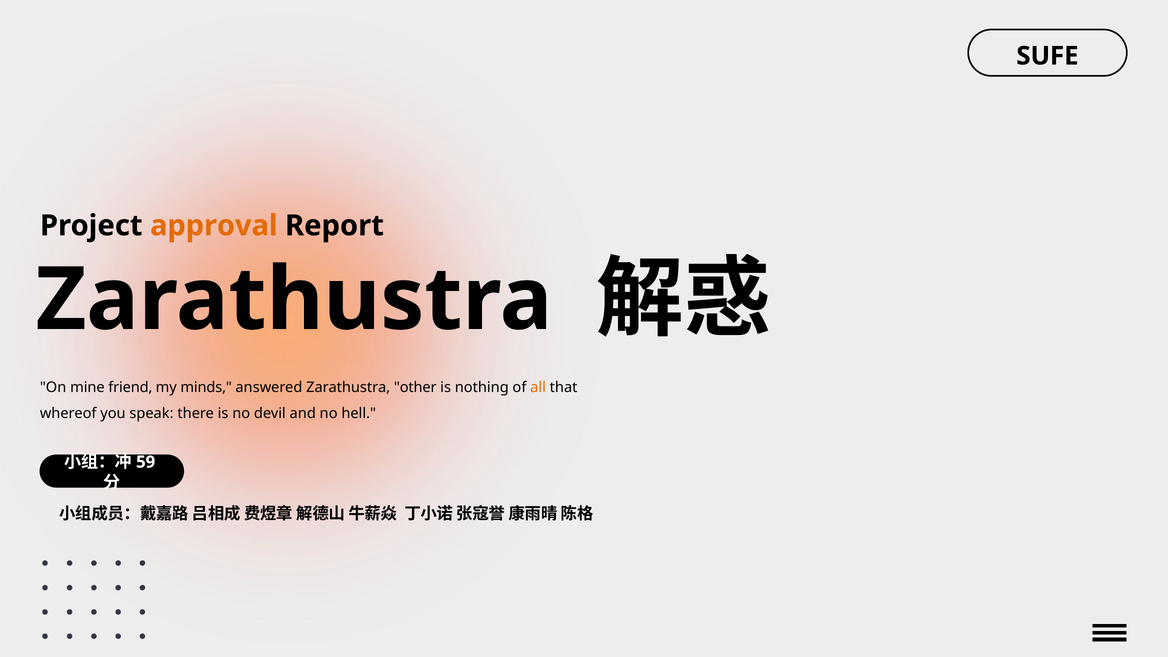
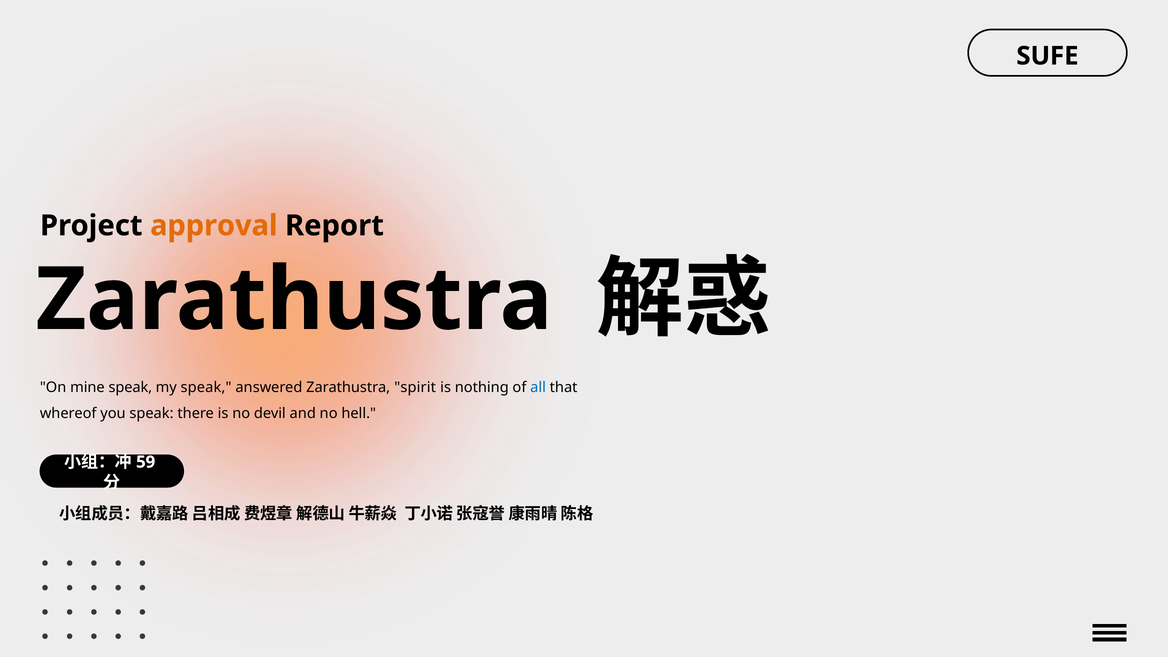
mine friend: friend -> speak
my minds: minds -> speak
other: other -> spirit
all colour: orange -> blue
